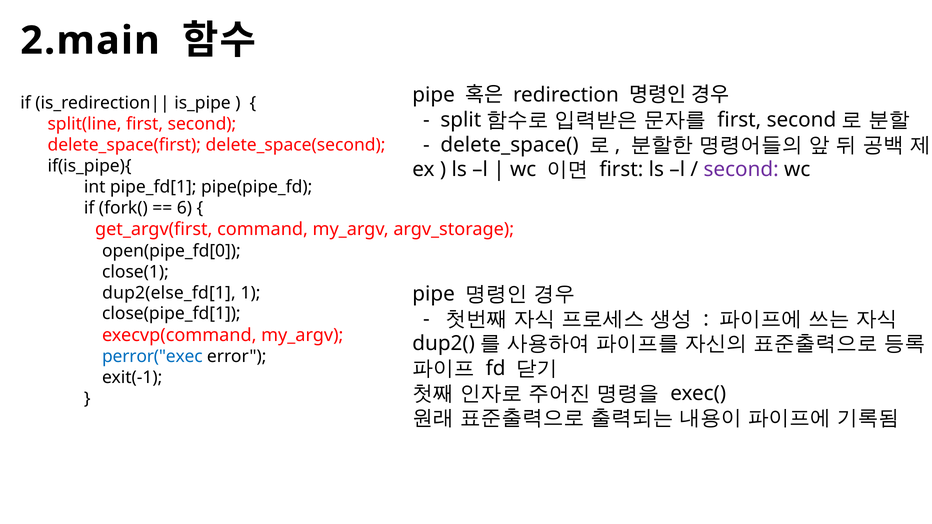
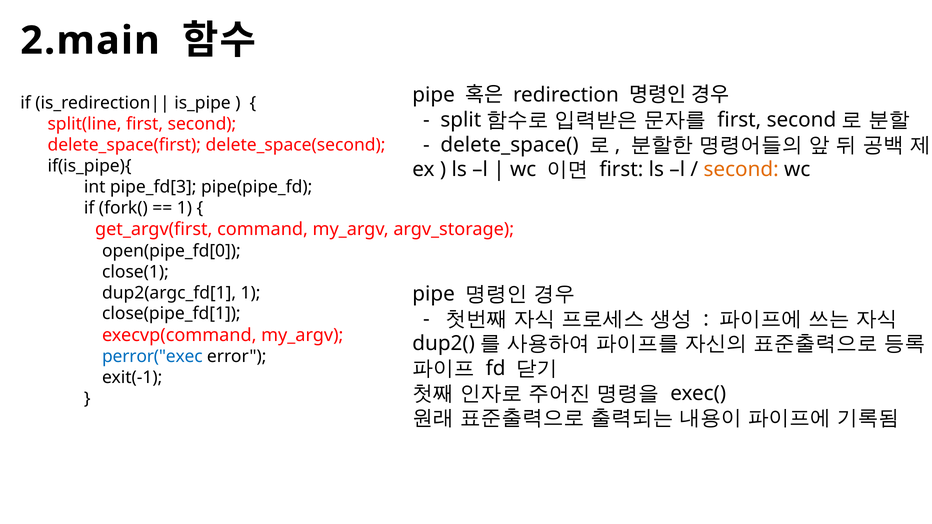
second at (741, 170) colour: purple -> orange
pipe_fd[1: pipe_fd[1 -> pipe_fd[3
6 at (184, 208): 6 -> 1
dup2(else_fd[1: dup2(else_fd[1 -> dup2(argc_fd[1
